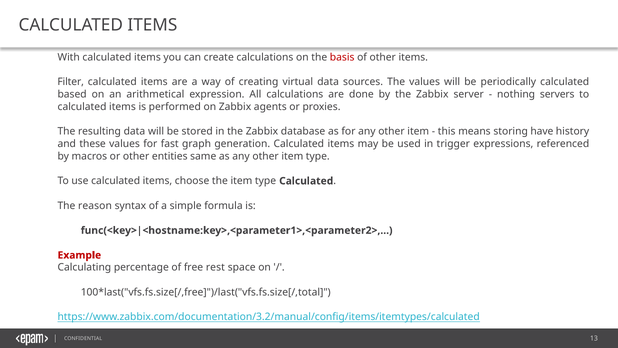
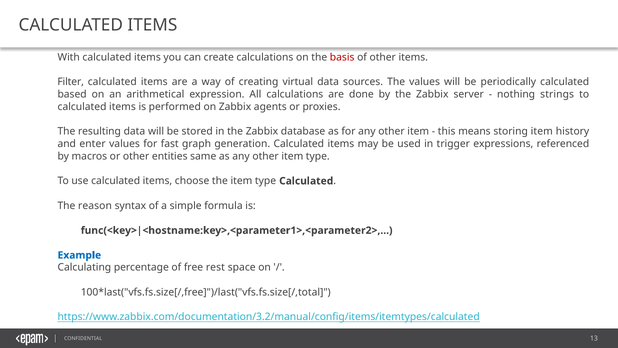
servers: servers -> strings
storing have: have -> item
these: these -> enter
Example colour: red -> blue
